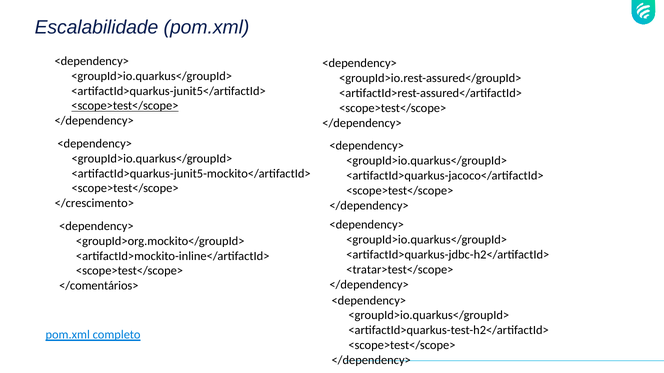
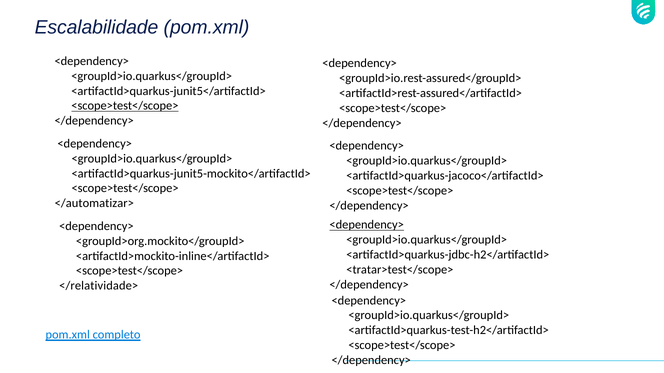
</crescimento>: </crescimento> -> </automatizar>
<dependency> at (367, 225) underline: none -> present
</comentários>: </comentários> -> </relatividade>
